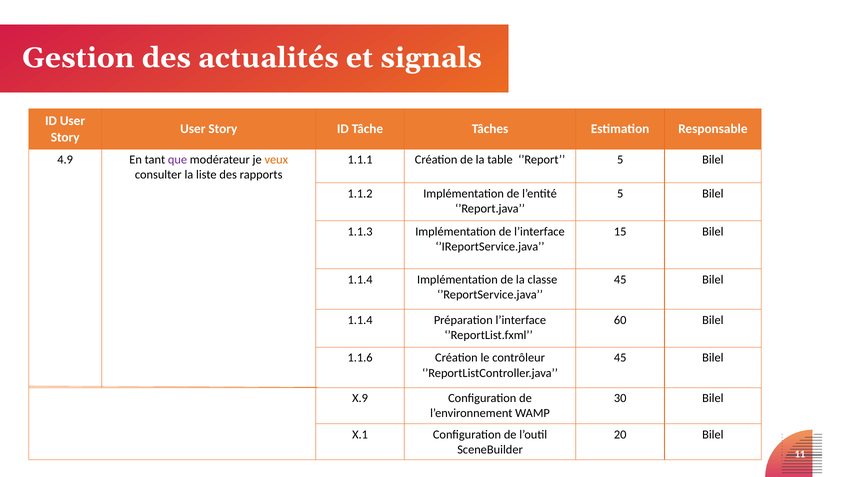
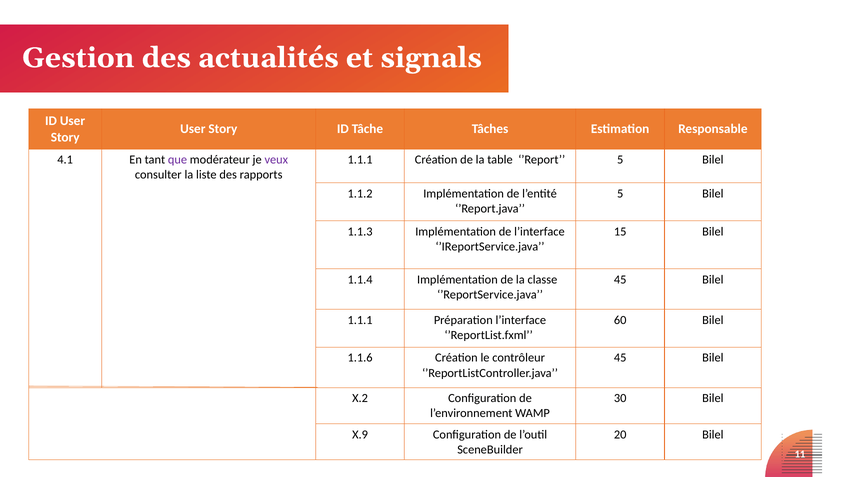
4.9: 4.9 -> 4.1
veux colour: orange -> purple
1.1.4 at (360, 320): 1.1.4 -> 1.1.1
X.9: X.9 -> X.2
X.1: X.1 -> X.9
